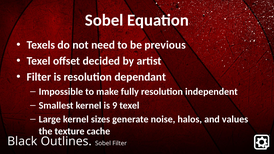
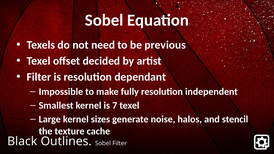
9: 9 -> 7
values: values -> stencil
